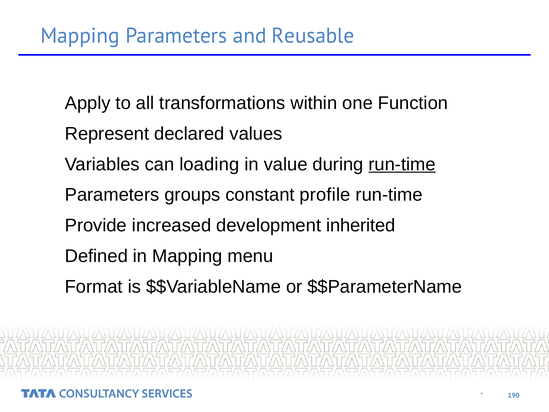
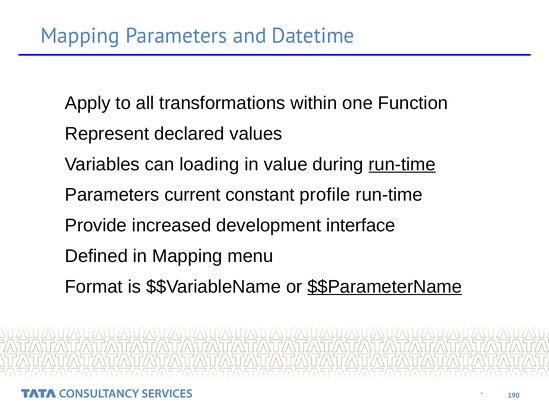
Reusable: Reusable -> Datetime
groups: groups -> current
inherited: inherited -> interface
$$ParameterName underline: none -> present
